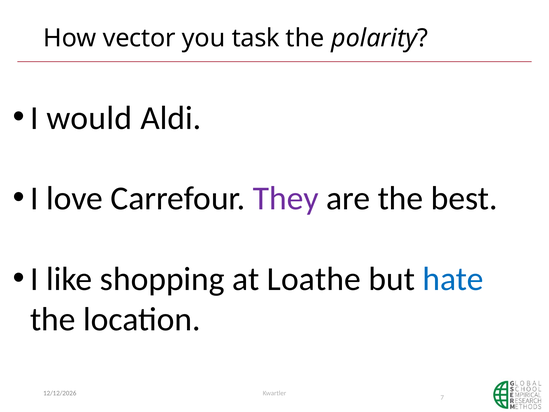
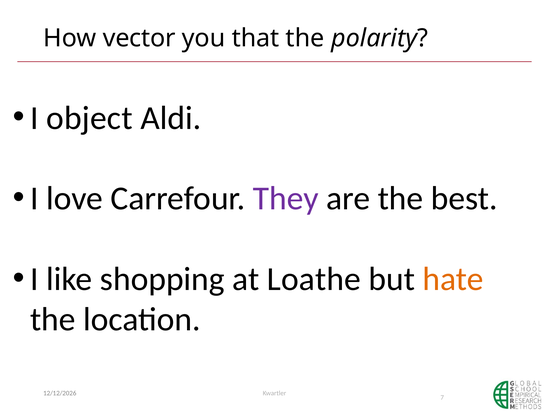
task: task -> that
would: would -> object
hate colour: blue -> orange
